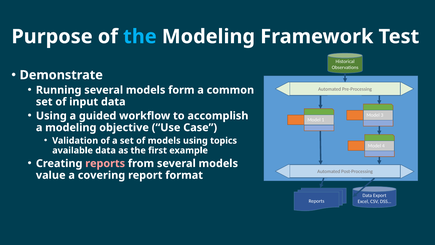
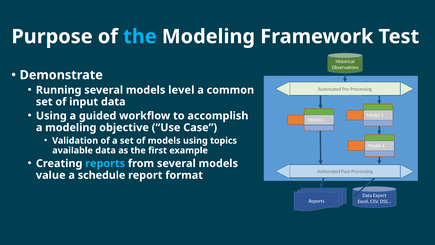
form: form -> level
reports at (105, 163) colour: pink -> light blue
covering: covering -> schedule
